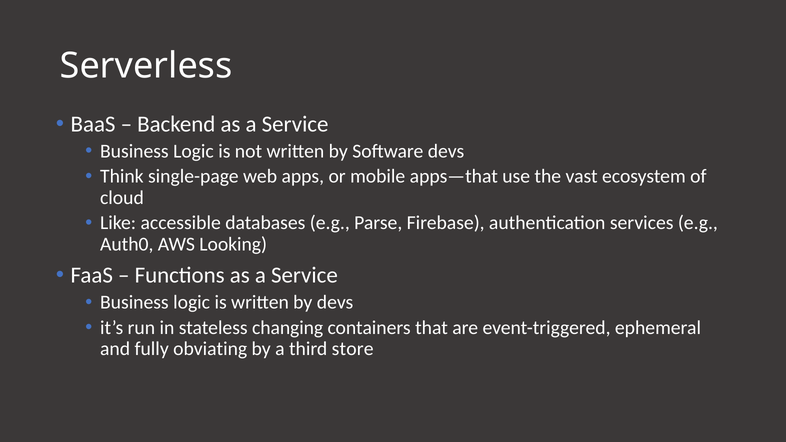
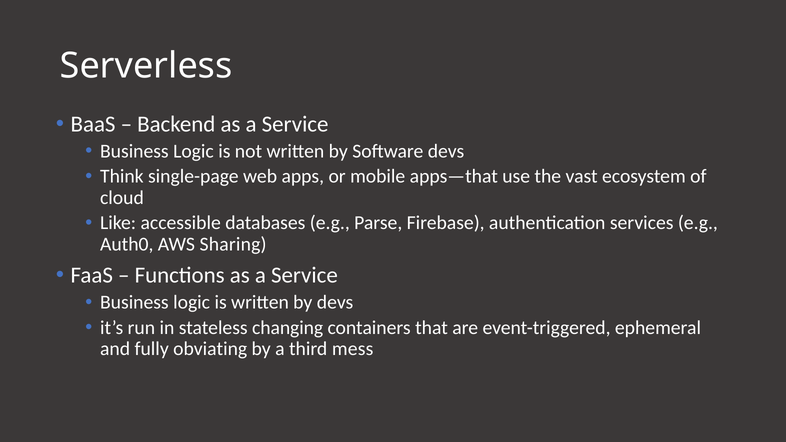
Looking: Looking -> Sharing
store: store -> mess
